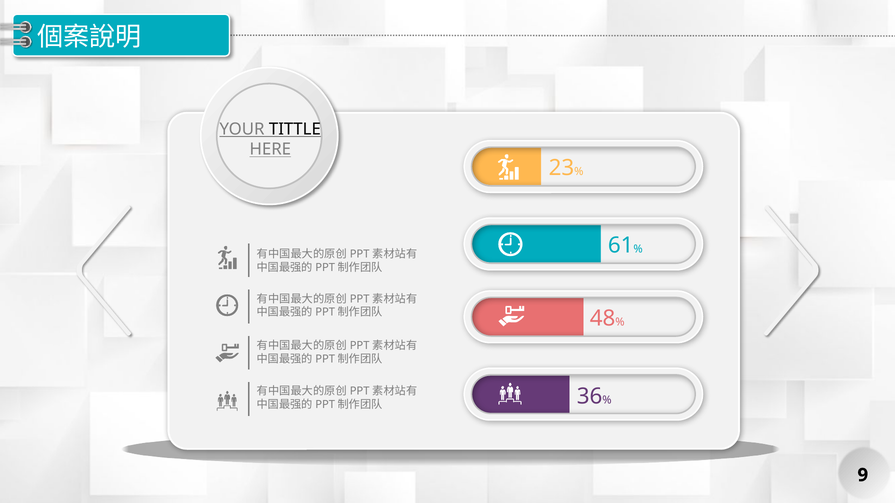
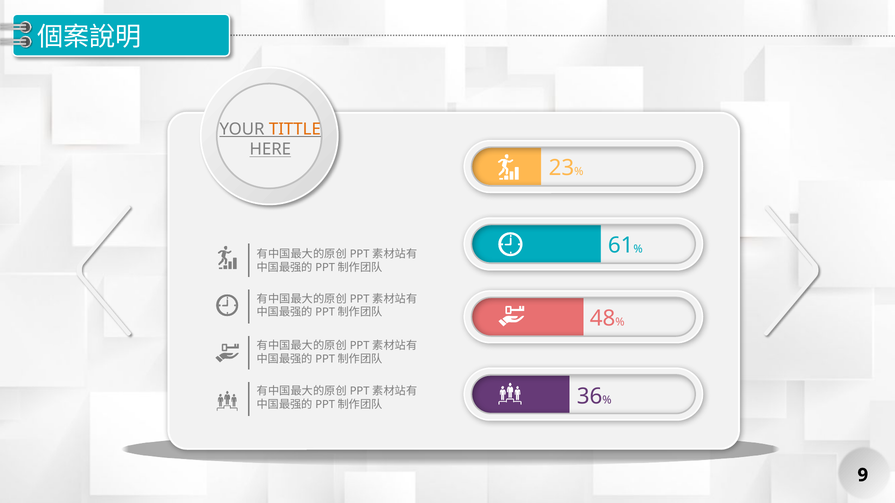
TITTLE colour: black -> orange
